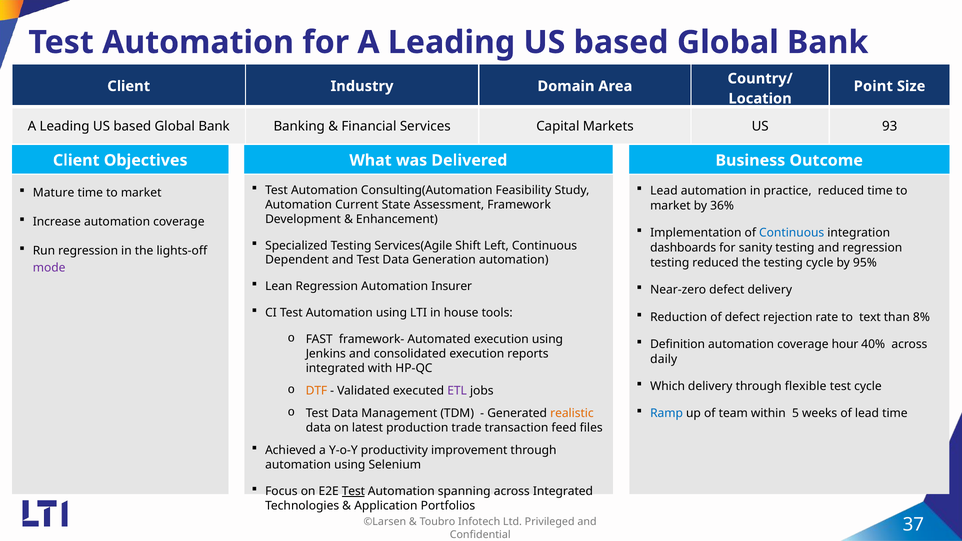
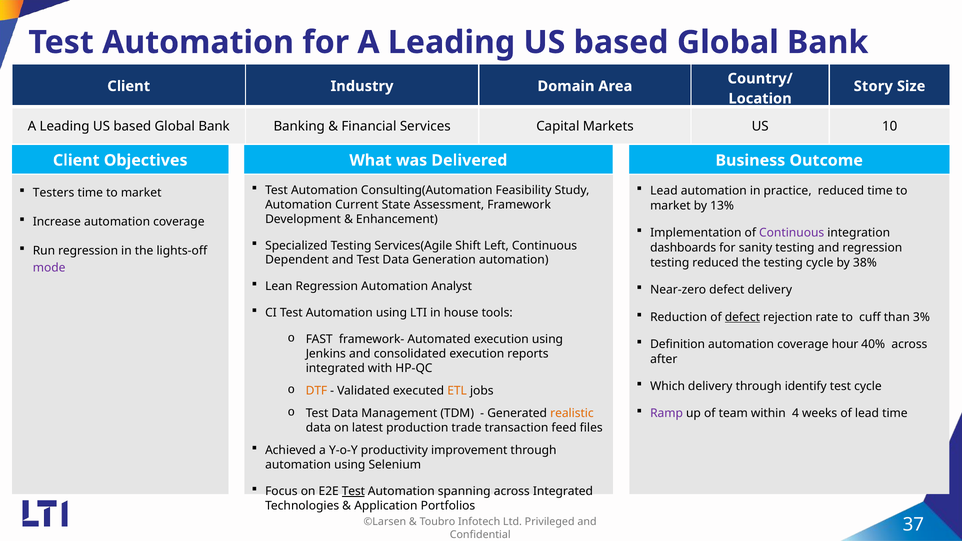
Point: Point -> Story
93: 93 -> 10
Mature: Mature -> Testers
36%: 36% -> 13%
Continuous at (792, 233) colour: blue -> purple
95%: 95% -> 38%
Insurer: Insurer -> Analyst
defect at (742, 317) underline: none -> present
text: text -> cuff
8%: 8% -> 3%
daily: daily -> after
flexible: flexible -> identify
ETL colour: purple -> orange
Ramp colour: blue -> purple
5: 5 -> 4
